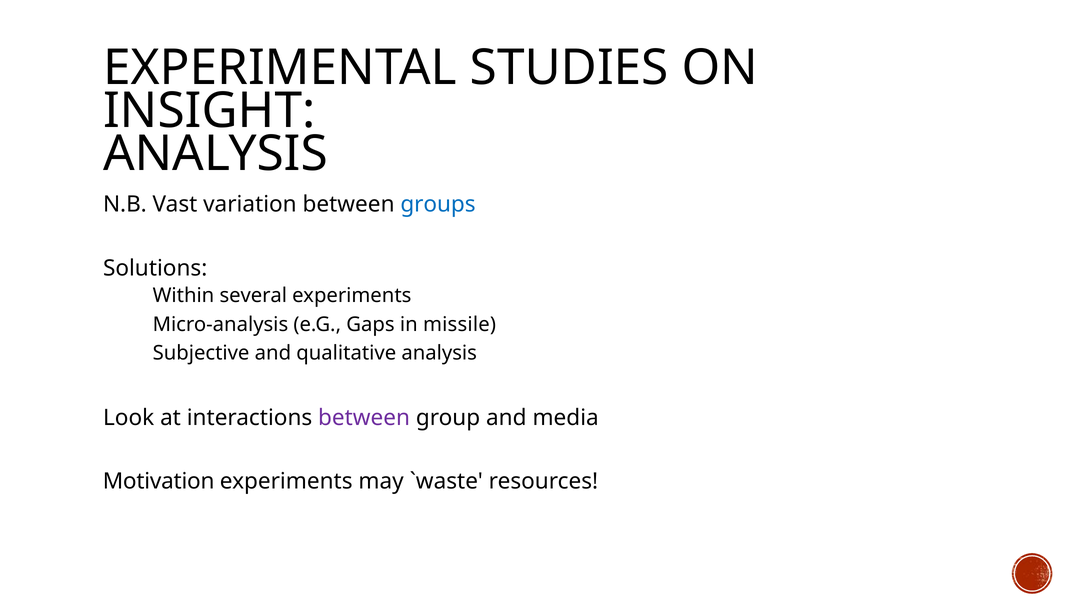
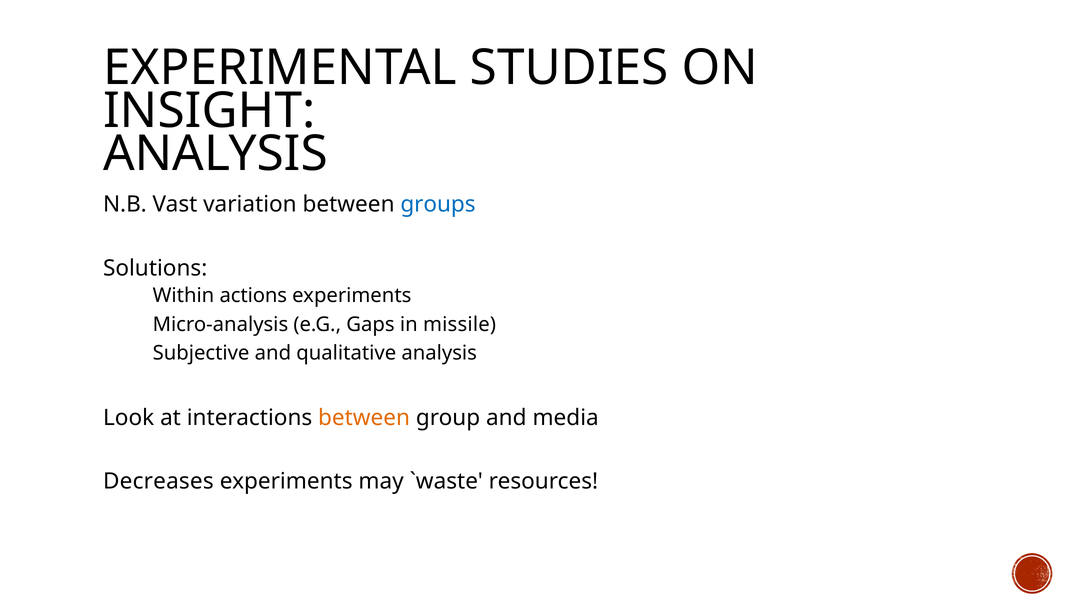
several: several -> actions
between at (364, 417) colour: purple -> orange
Motivation: Motivation -> Decreases
